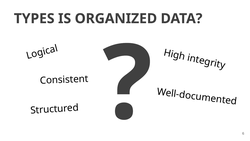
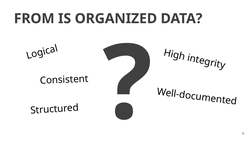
TYPES: TYPES -> FROM
